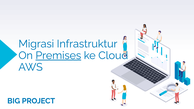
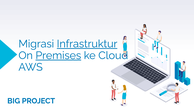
Infrastruktur underline: none -> present
